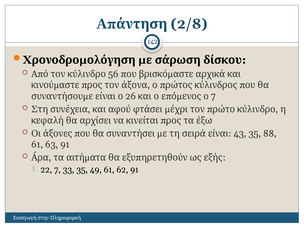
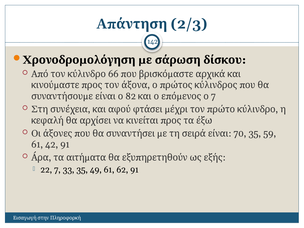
2/8: 2/8 -> 2/3
56: 56 -> 66
26: 26 -> 82
43: 43 -> 70
88: 88 -> 59
63: 63 -> 42
